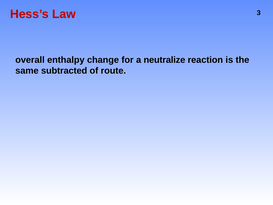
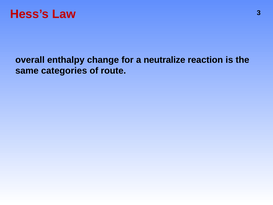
subtracted: subtracted -> categories
